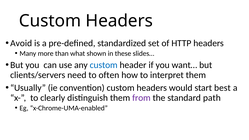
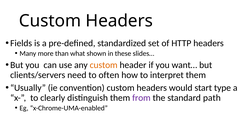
Avoid: Avoid -> Fields
custom at (104, 65) colour: blue -> orange
best: best -> type
